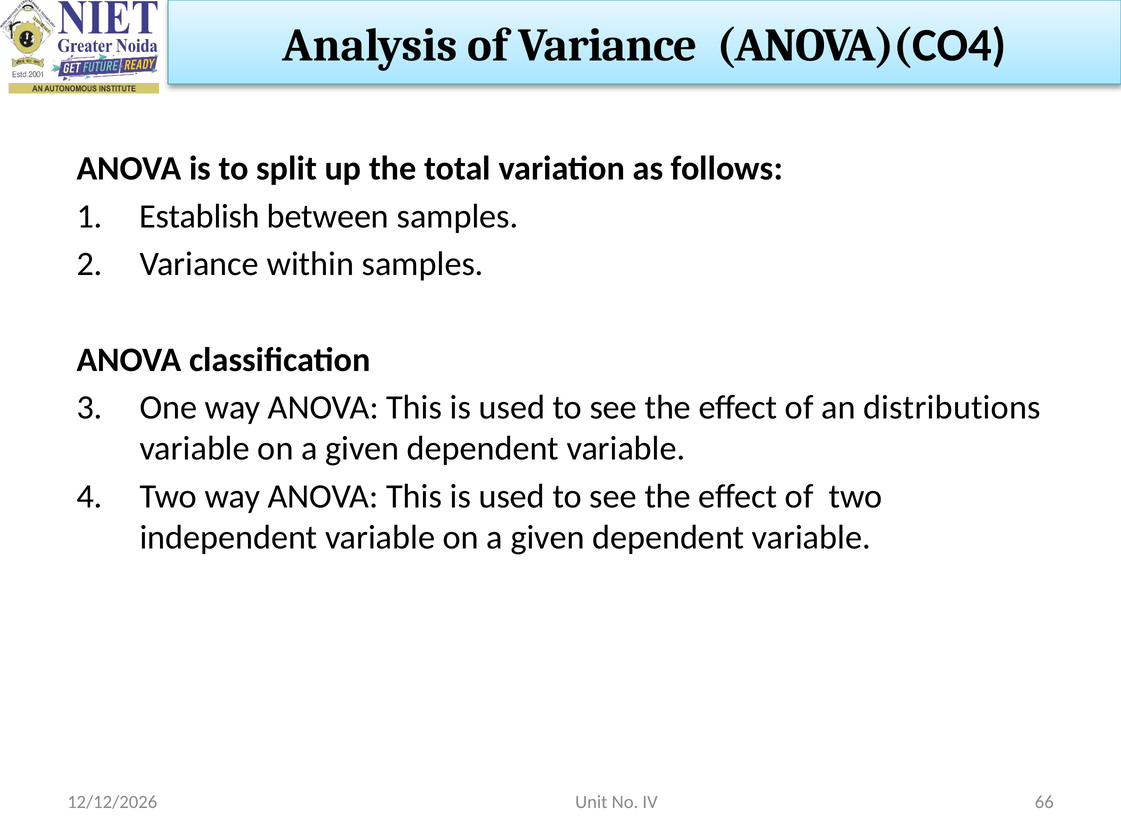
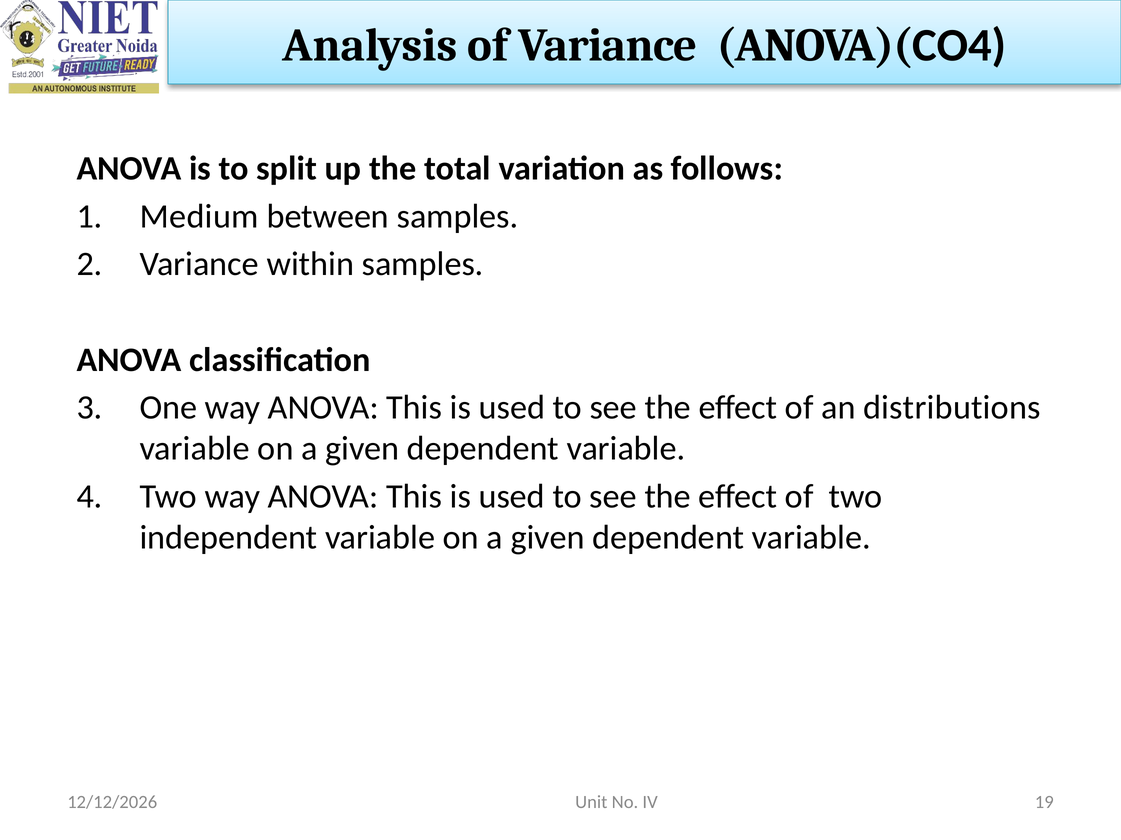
Establish: Establish -> Medium
66: 66 -> 19
